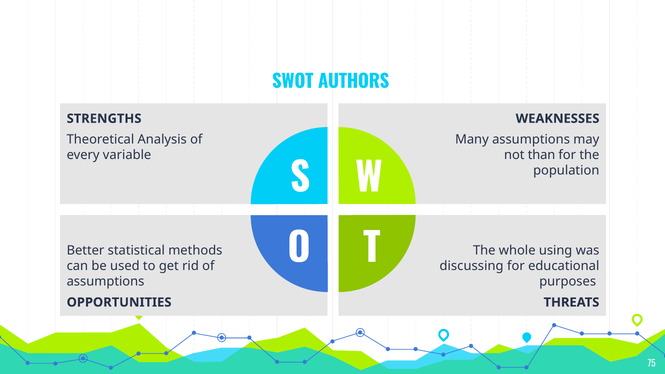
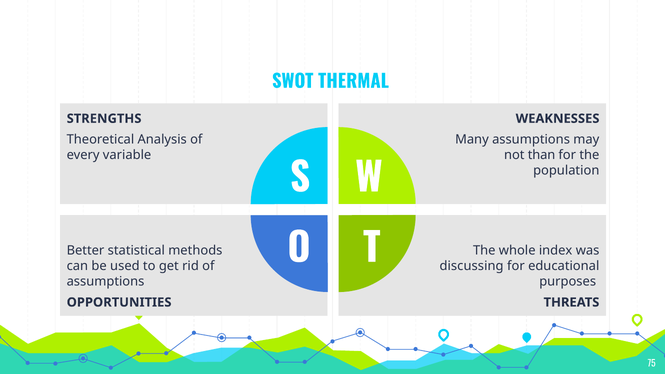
AUTHORS: AUTHORS -> THERMAL
using: using -> index
